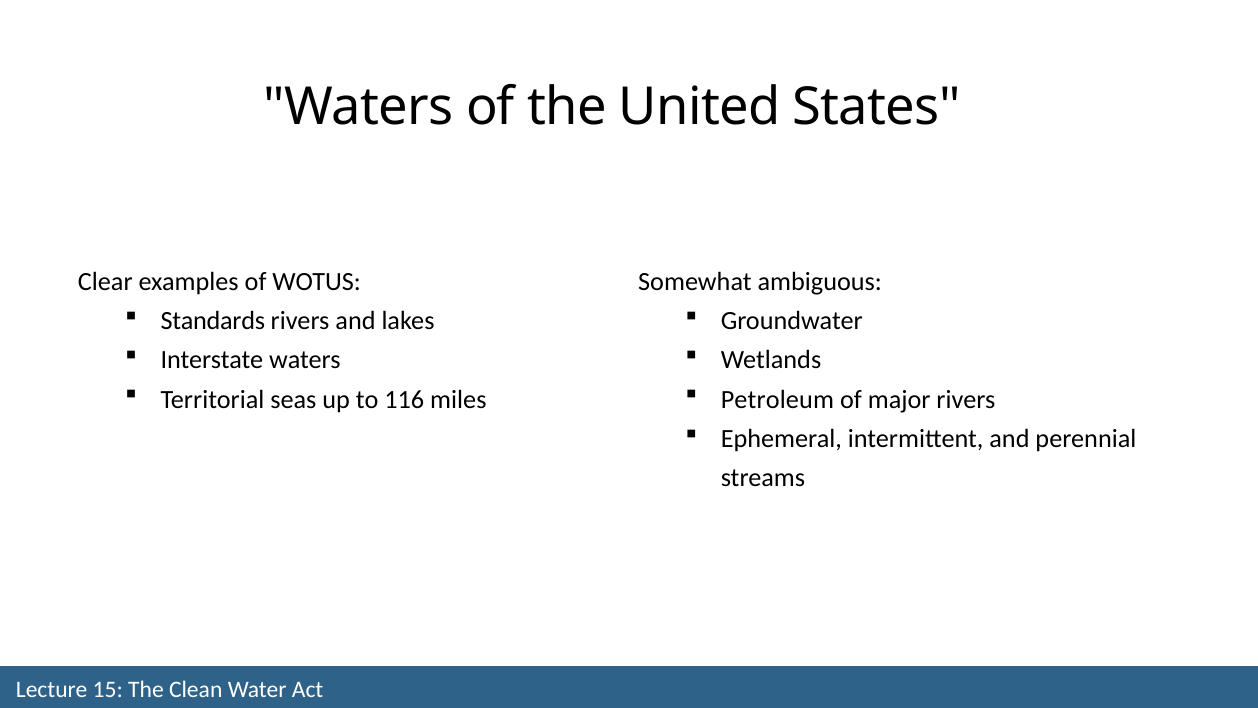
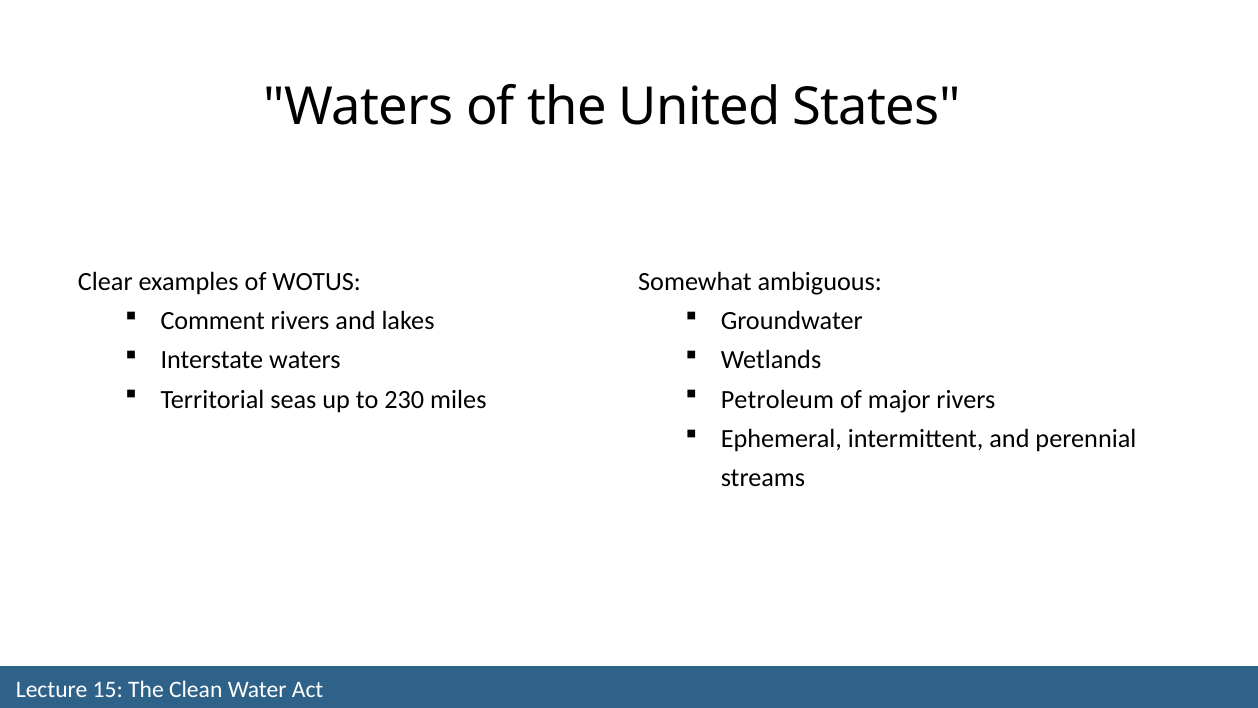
Standards: Standards -> Comment
116: 116 -> 230
